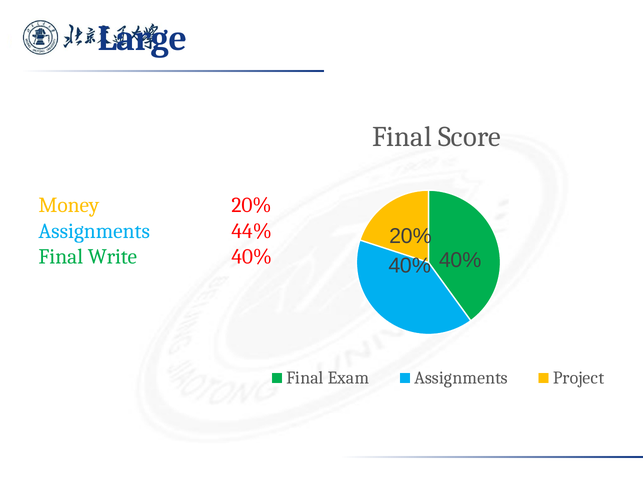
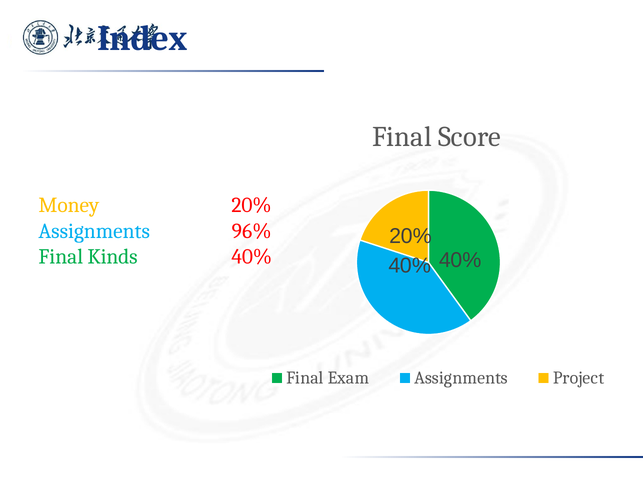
Large: Large -> Index
44%: 44% -> 96%
Write: Write -> Kinds
